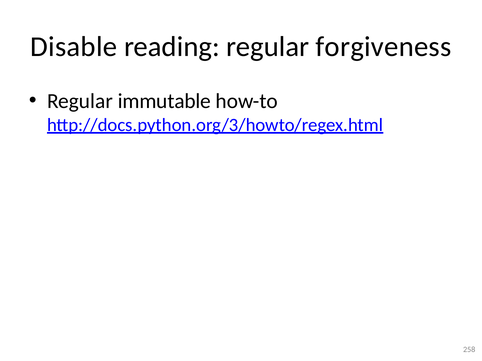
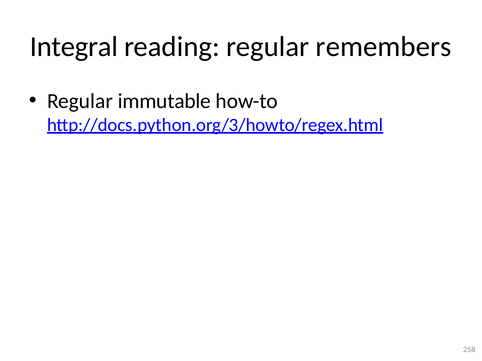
Disable: Disable -> Integral
forgiveness: forgiveness -> remembers
